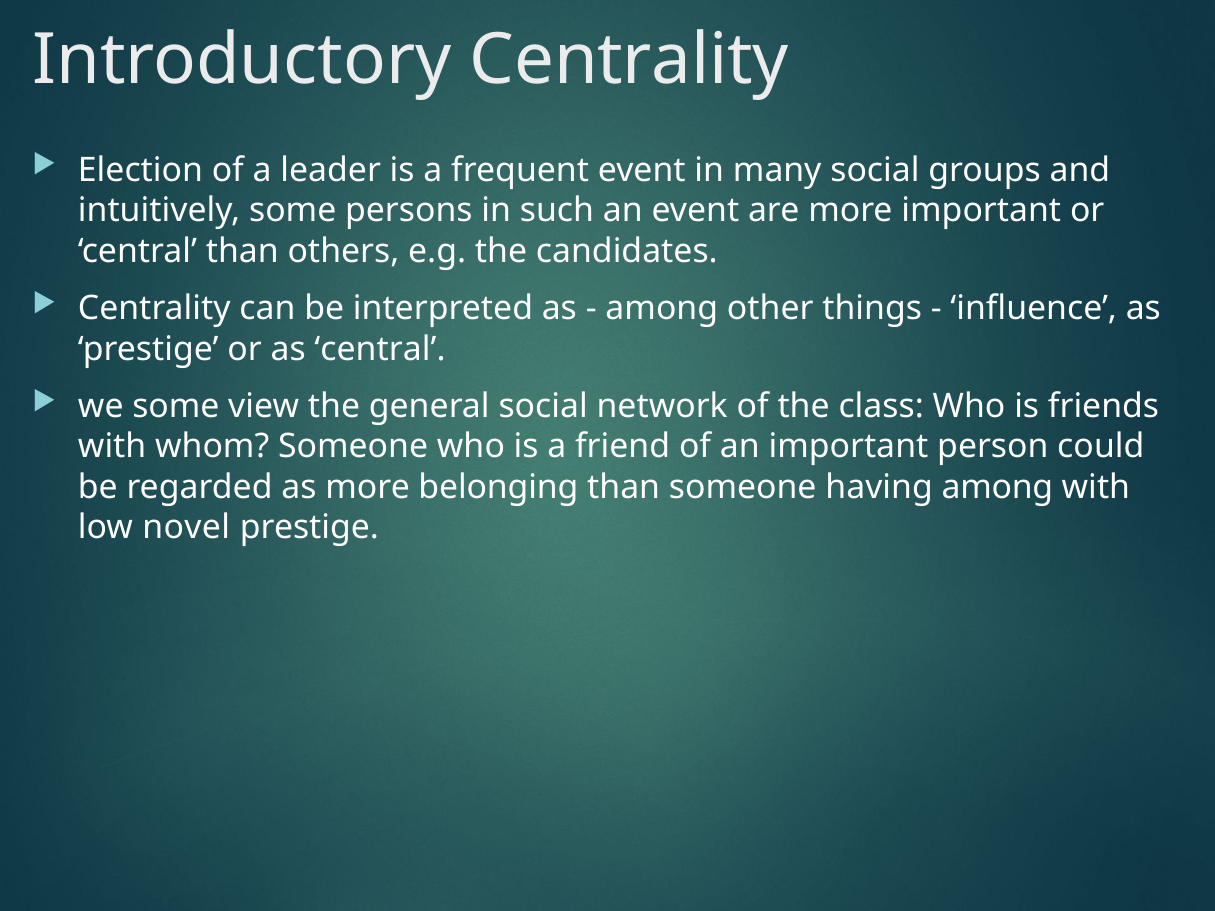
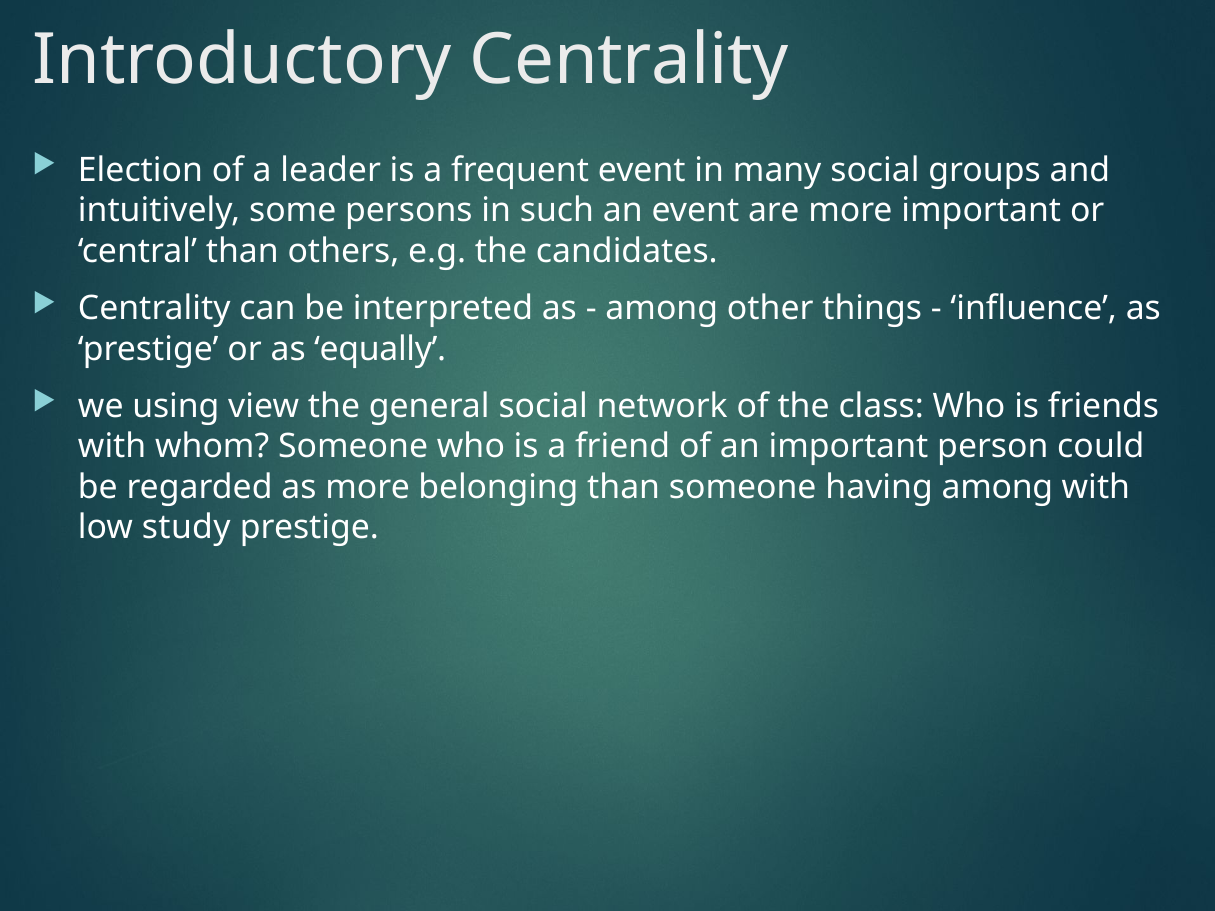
as central: central -> equally
we some: some -> using
novel: novel -> study
